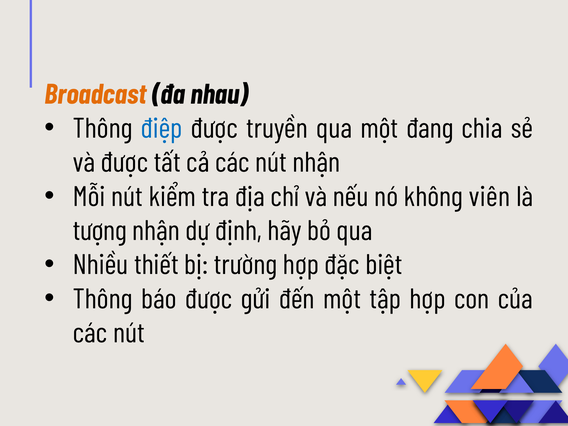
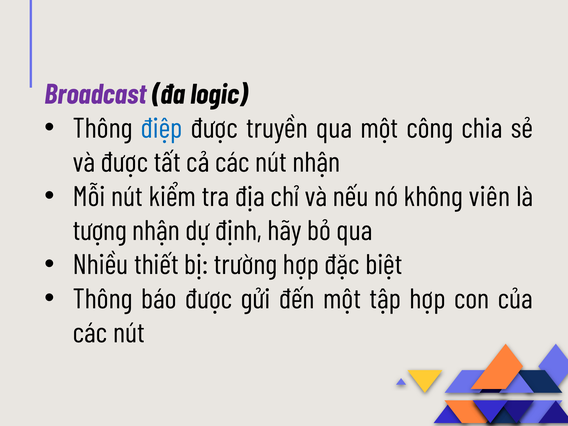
Broadcast colour: orange -> purple
nhau: nhau -> logic
đang: đang -> công
